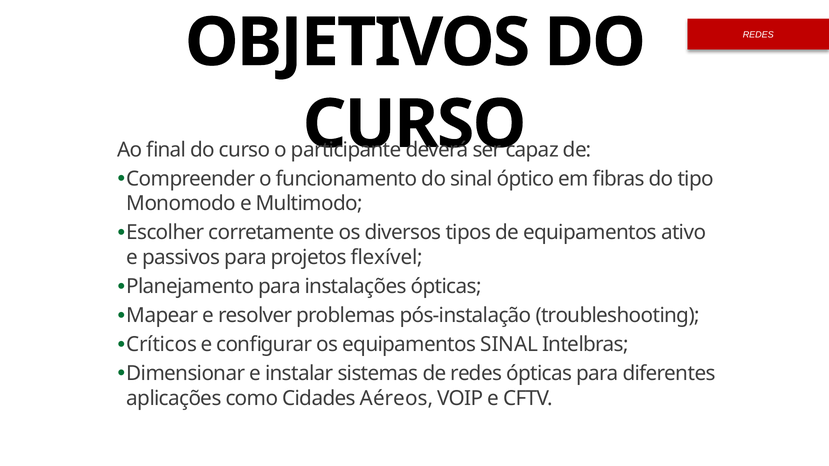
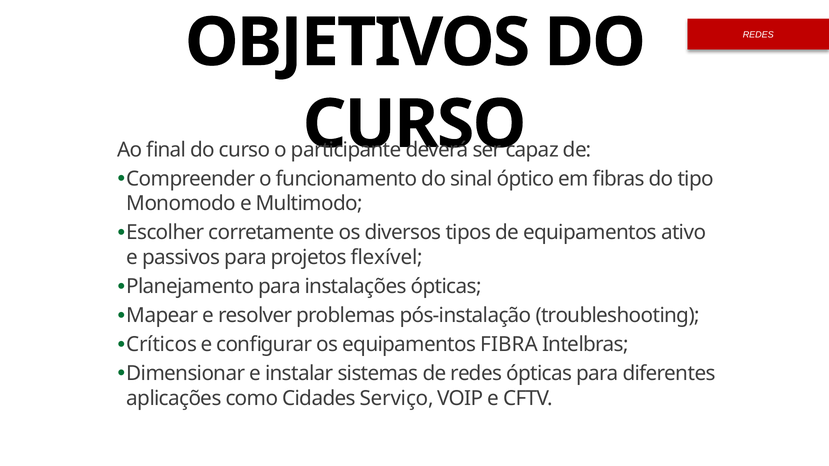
equipamentos SINAL: SINAL -> FIBRA
Aéreos: Aéreos -> Serviço
